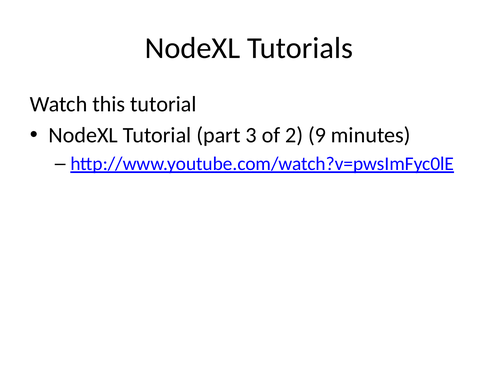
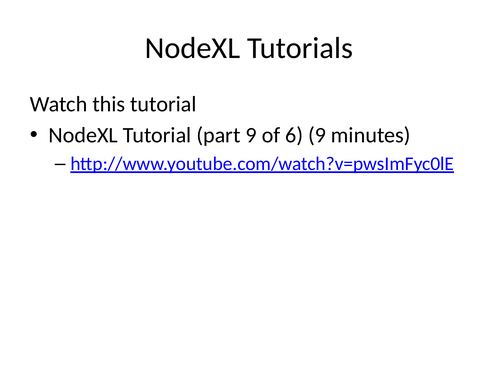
part 3: 3 -> 9
2: 2 -> 6
